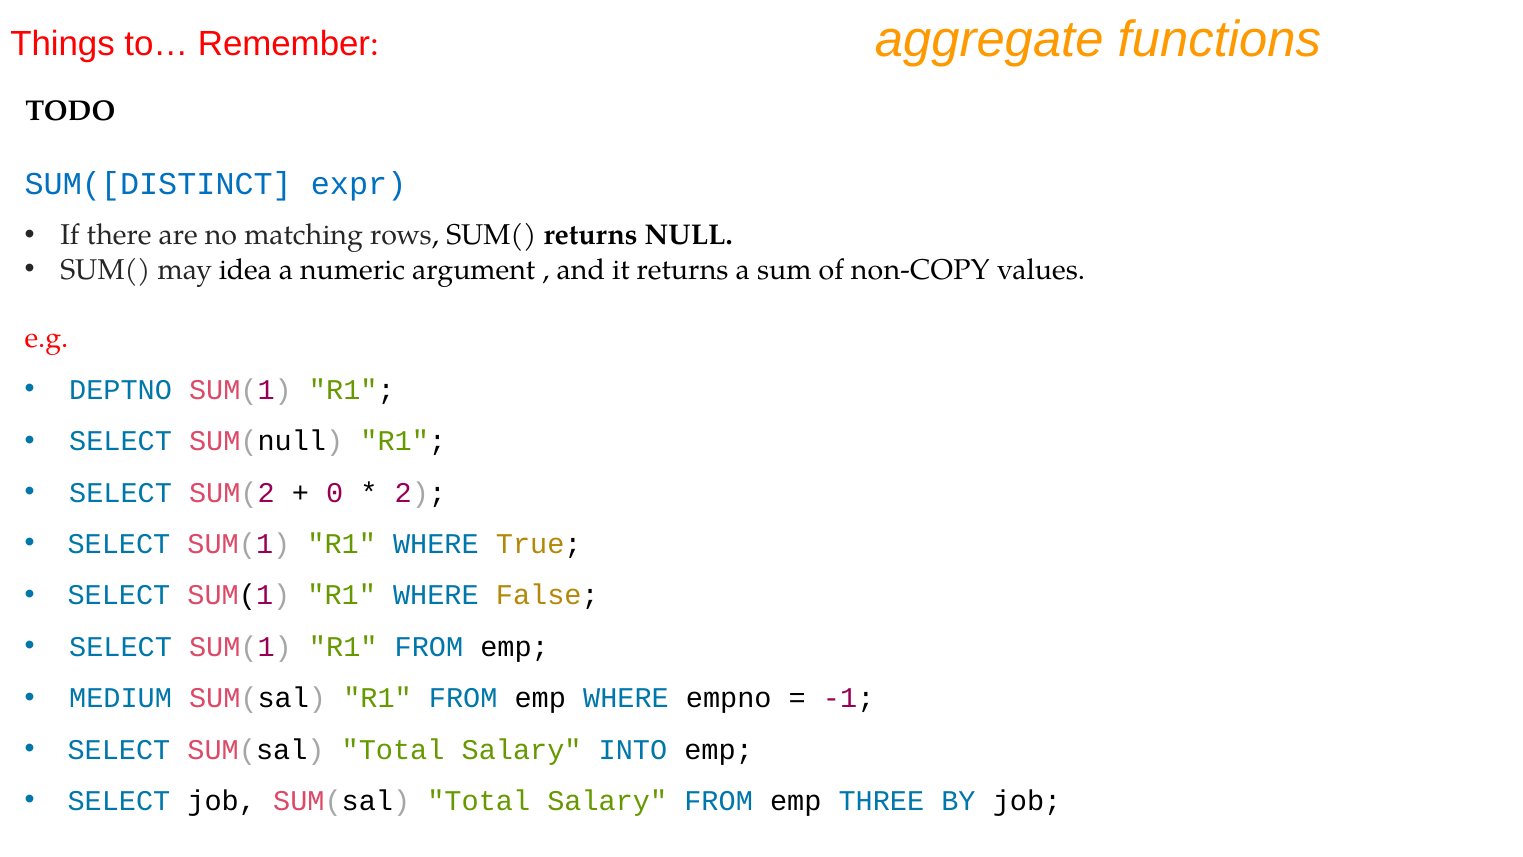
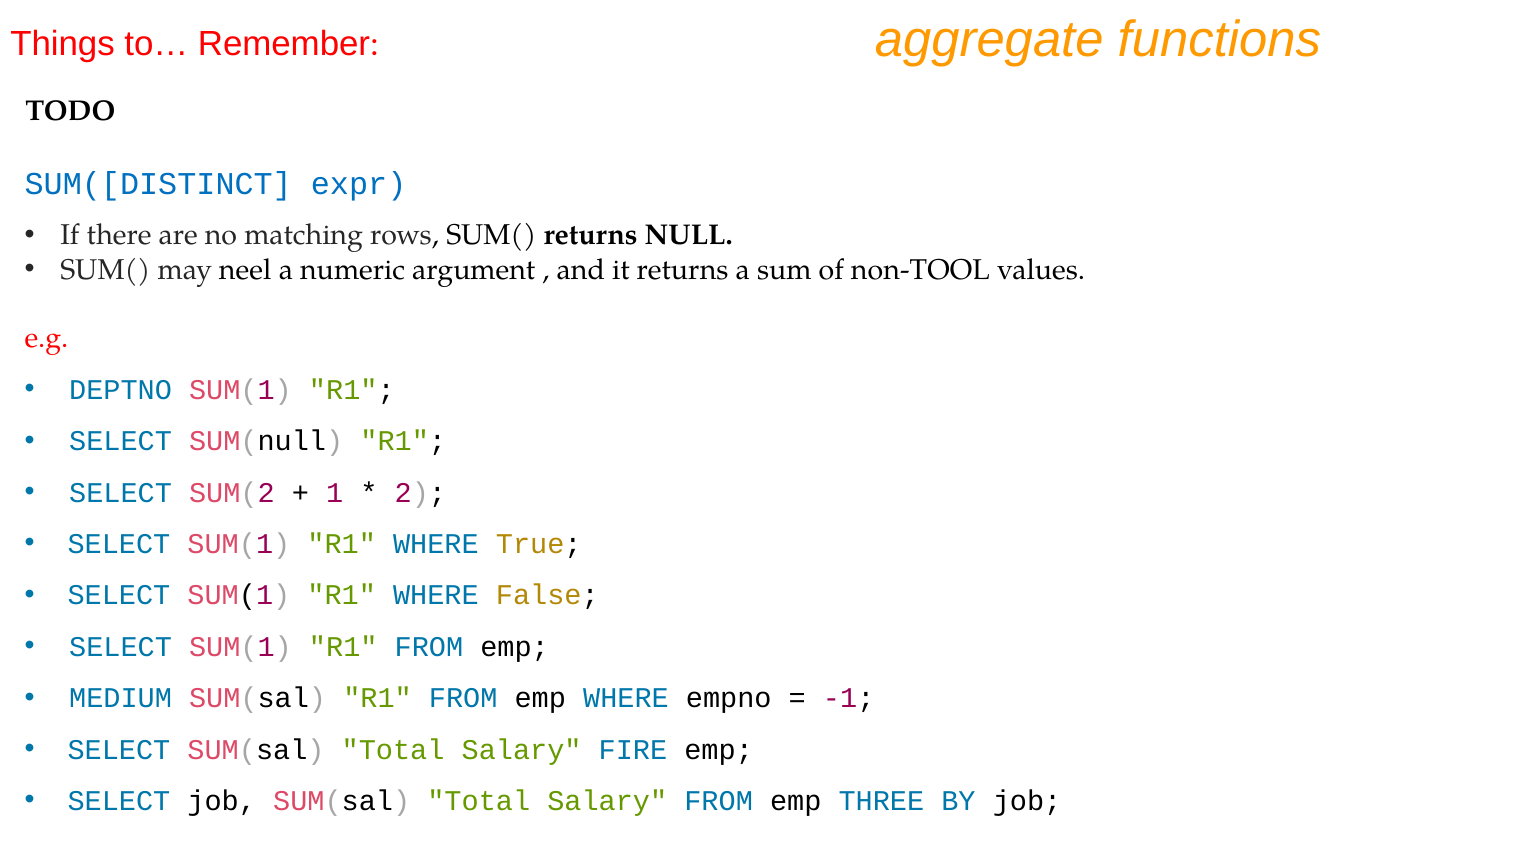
idea: idea -> neel
non-COPY: non-COPY -> non-TOOL
0: 0 -> 1
INTO: INTO -> FIRE
